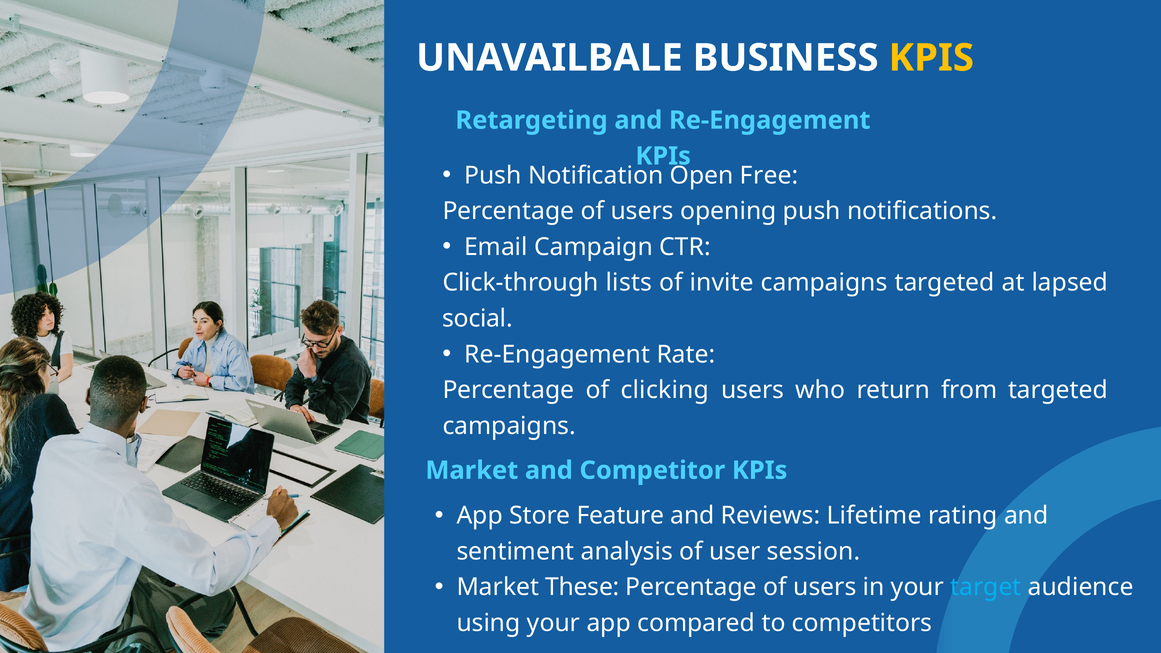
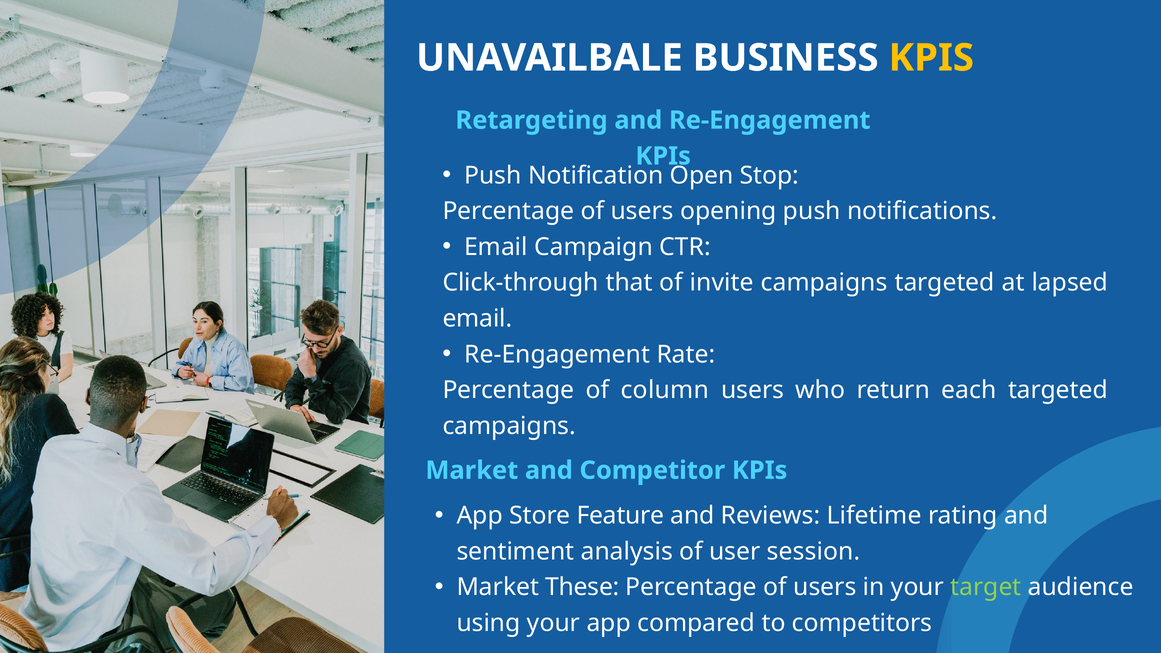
Free: Free -> Stop
lists: lists -> that
social at (478, 319): social -> email
clicking: clicking -> column
from: from -> each
target colour: light blue -> light green
